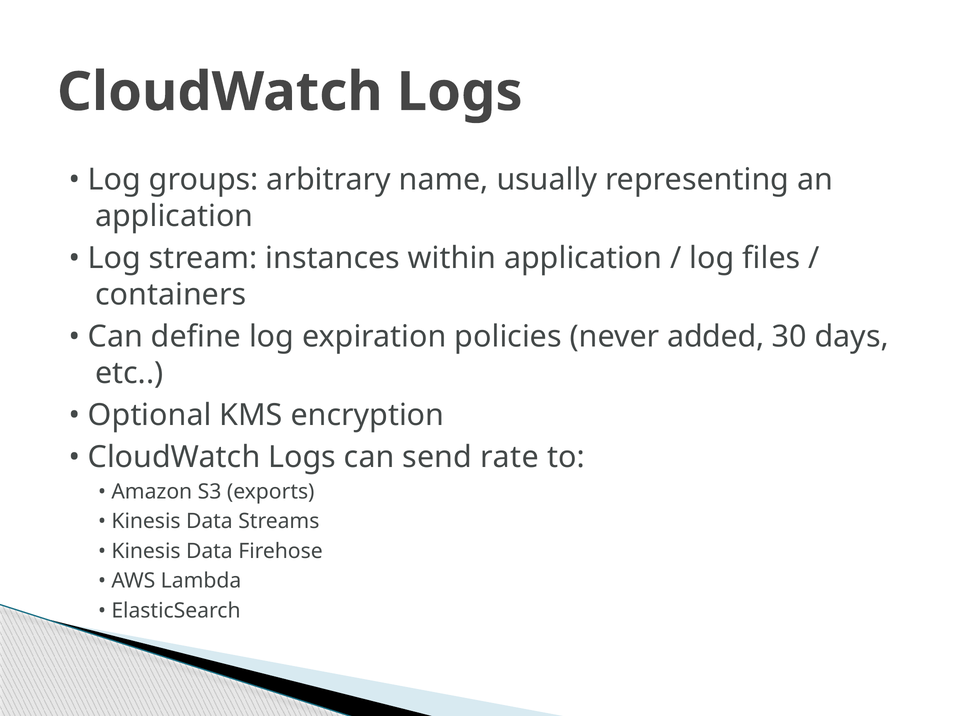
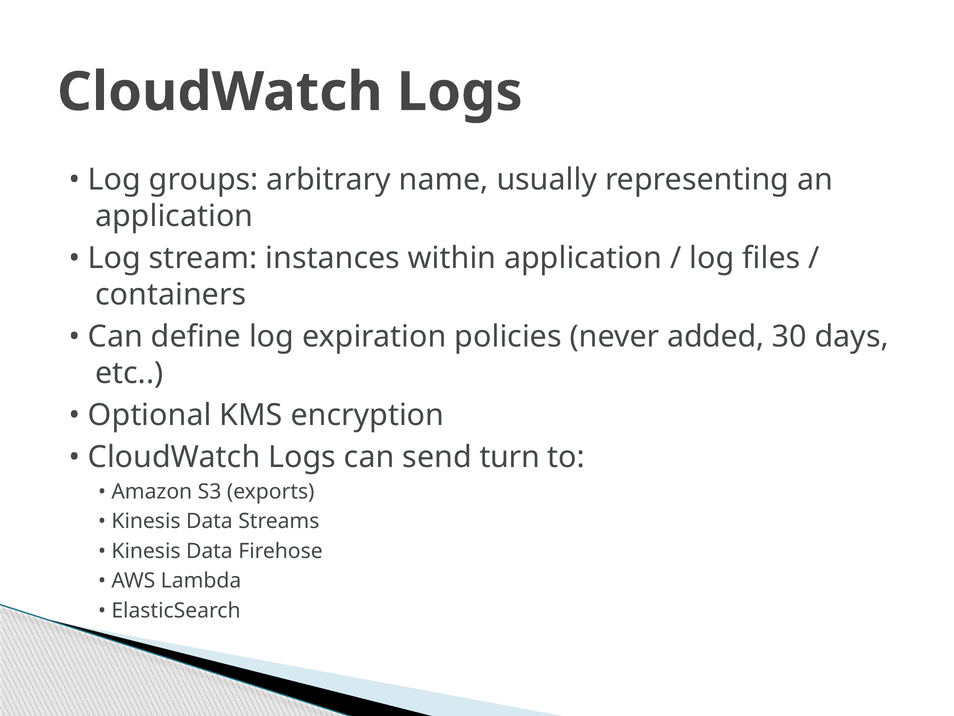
rate: rate -> turn
